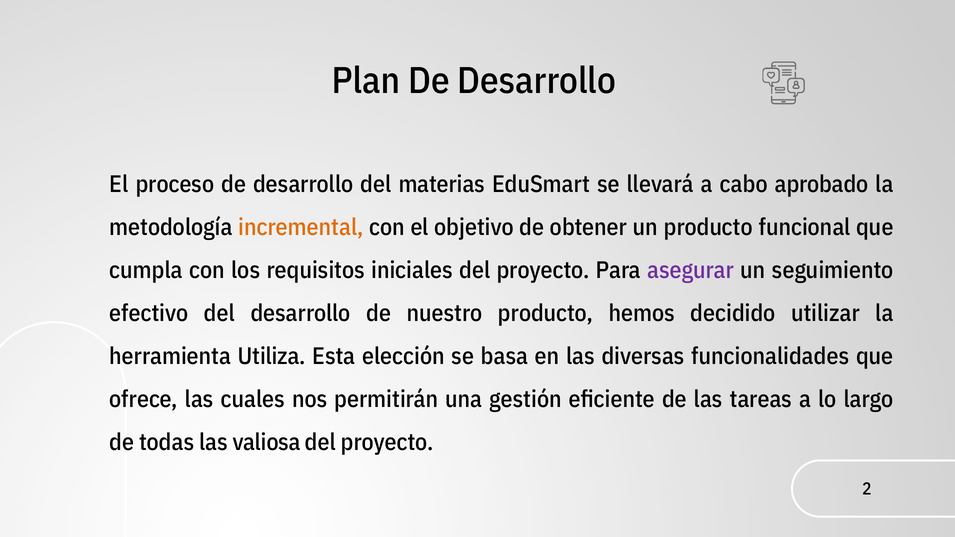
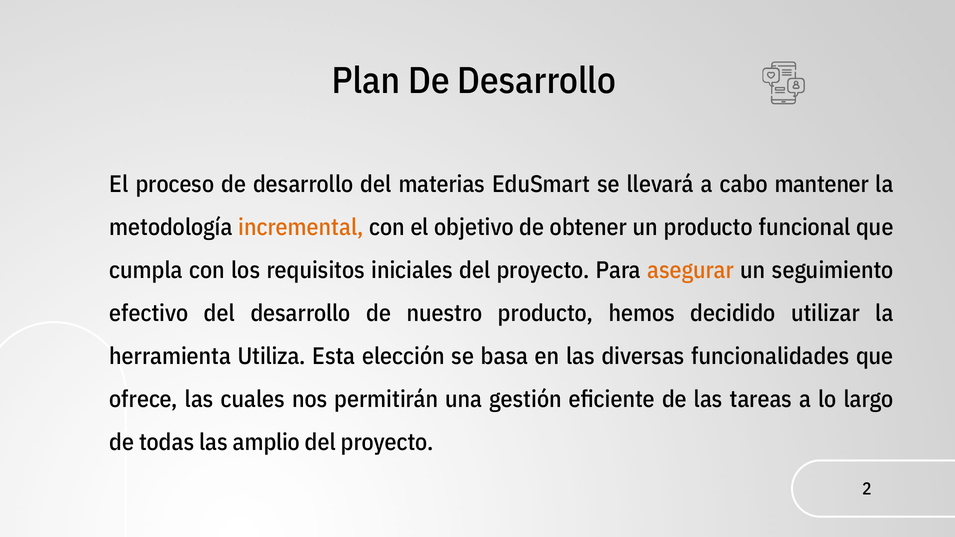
aprobado: aprobado -> mantener
asegurar colour: purple -> orange
valiosa: valiosa -> amplio
